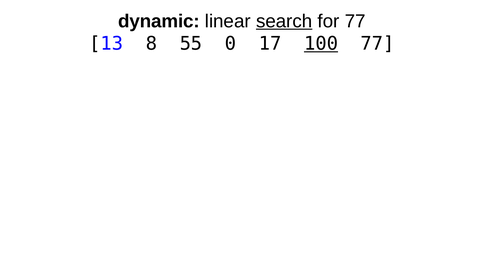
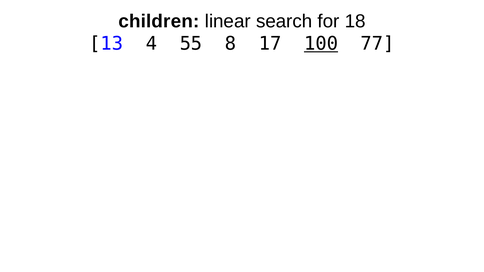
dynamic: dynamic -> children
search underline: present -> none
for 77: 77 -> 18
8: 8 -> 4
0: 0 -> 8
